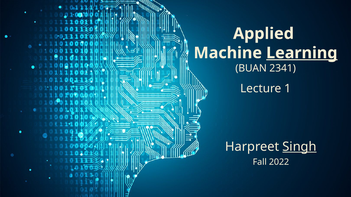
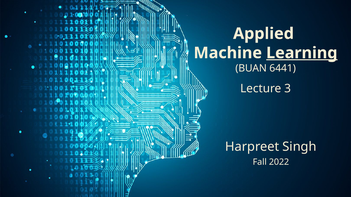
2341: 2341 -> 6441
1: 1 -> 3
Singh underline: present -> none
